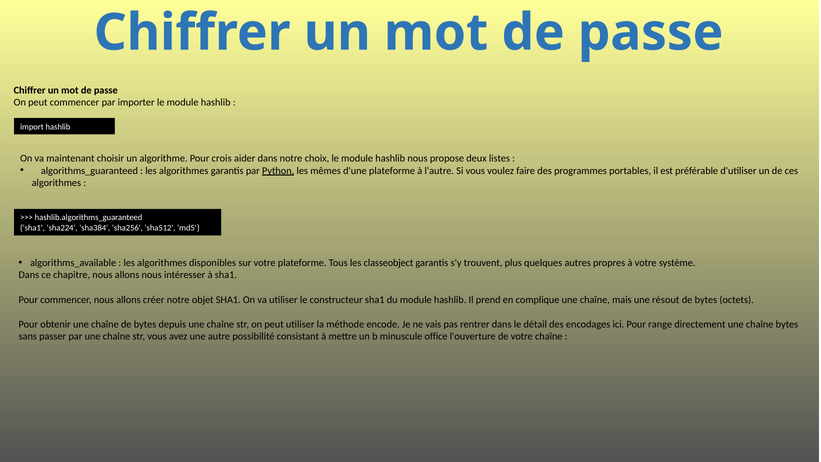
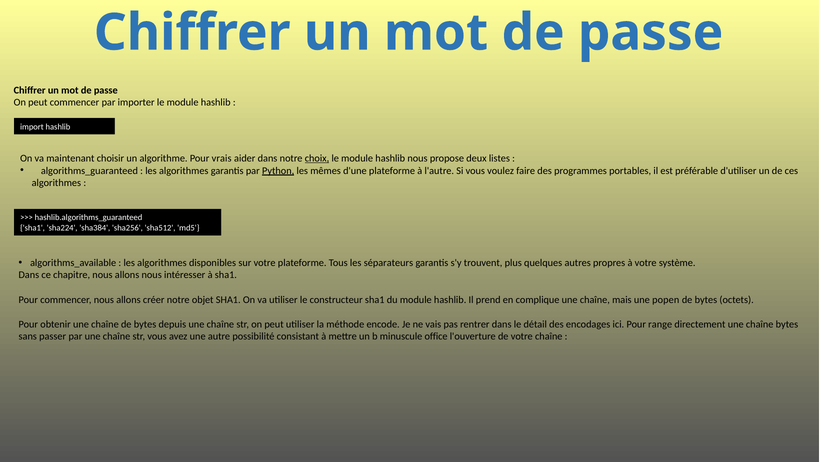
crois: crois -> vrais
choix underline: none -> present
classeobject: classeobject -> séparateurs
résout: résout -> popen
